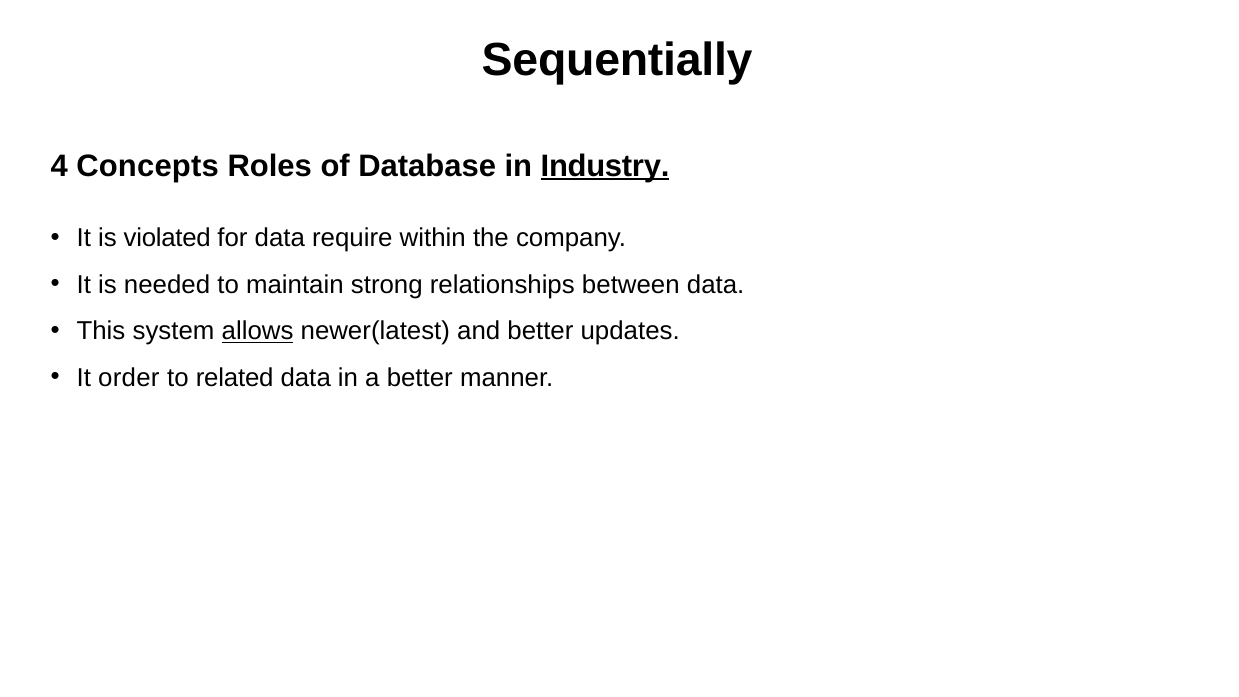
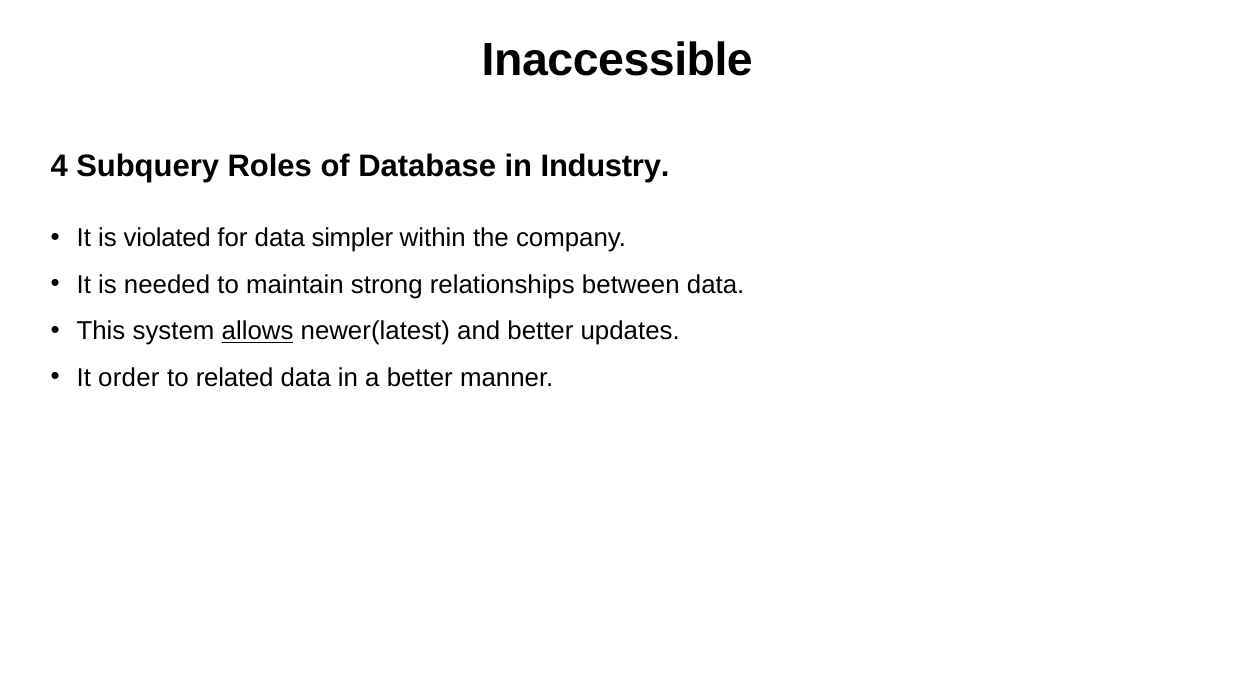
Sequentially: Sequentially -> Inaccessible
Concepts: Concepts -> Subquery
Industry underline: present -> none
require: require -> simpler
